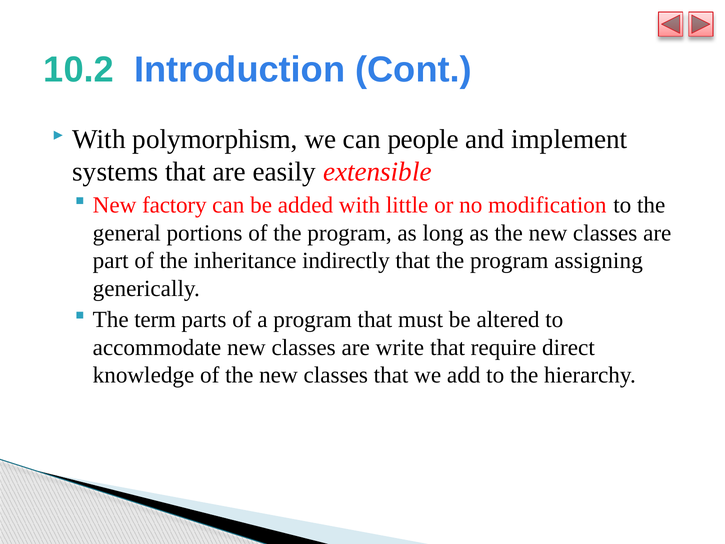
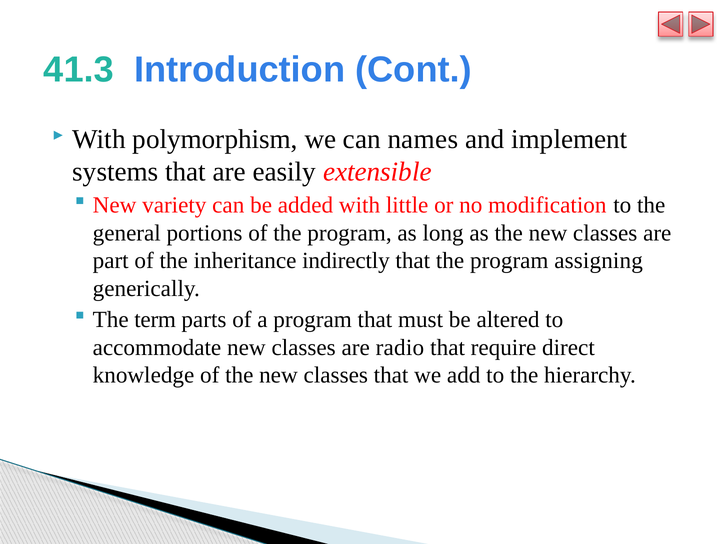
10.2: 10.2 -> 41.3
people: people -> names
factory: factory -> variety
write: write -> radio
